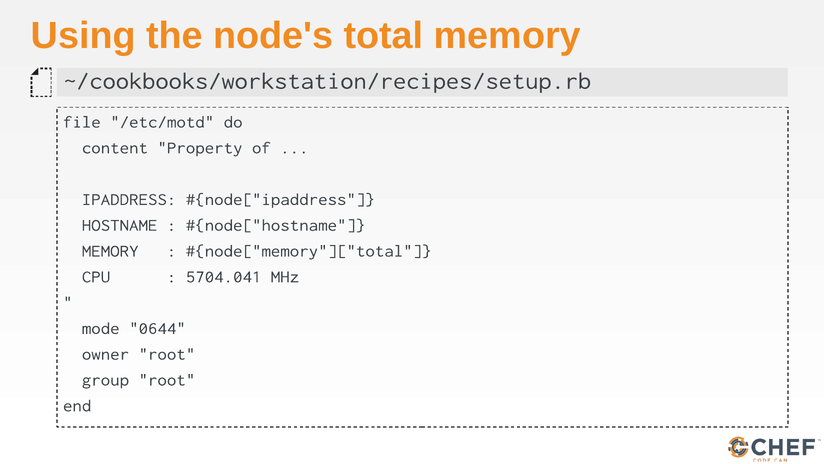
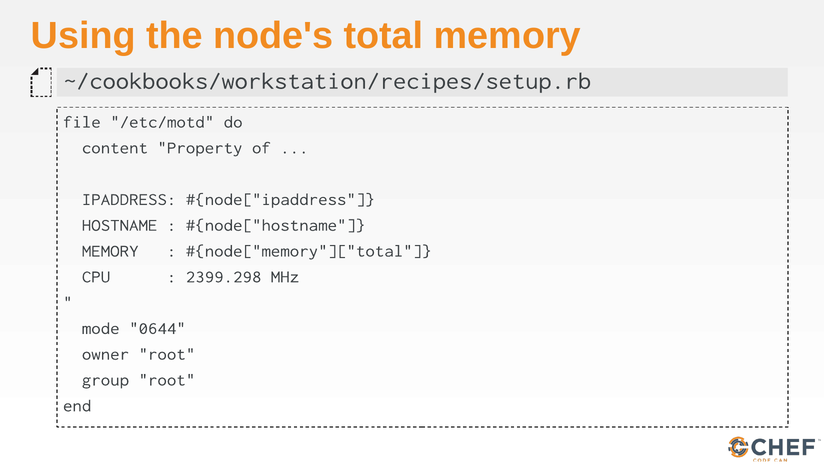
5704.041: 5704.041 -> 2399.298
